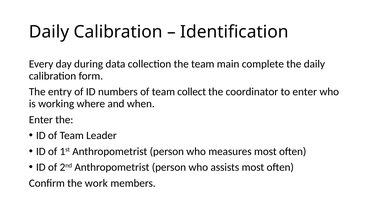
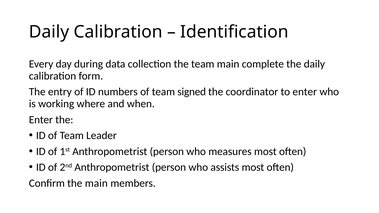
collect: collect -> signed
the work: work -> main
